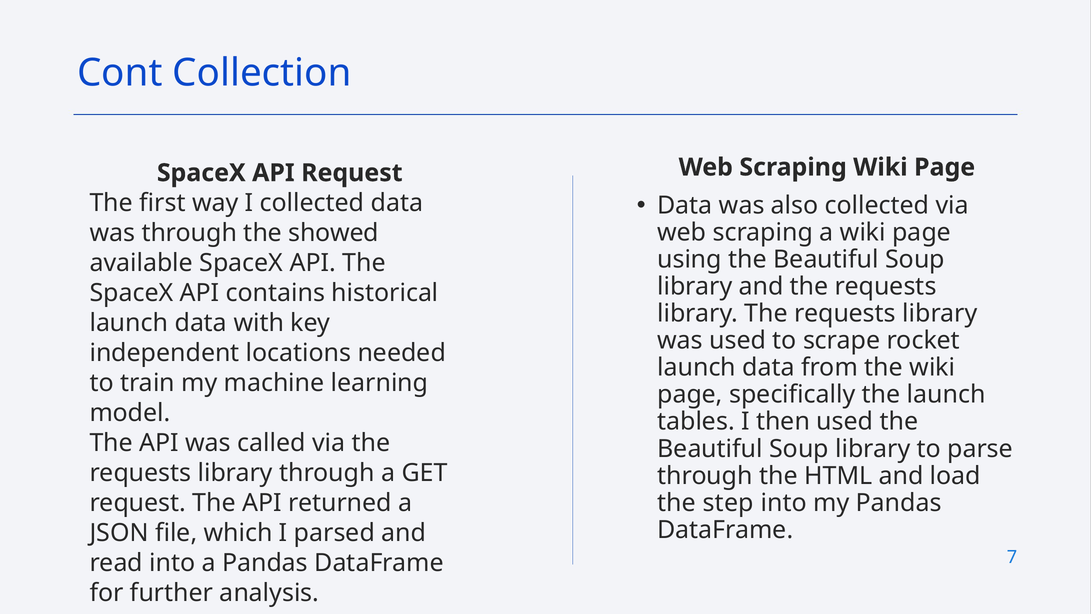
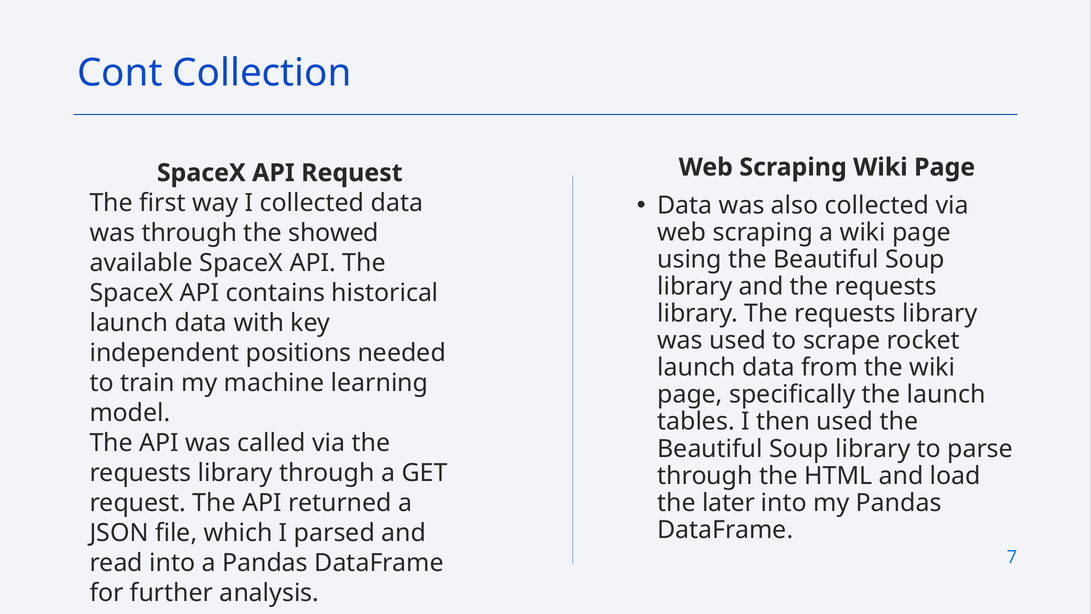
locations: locations -> positions
step: step -> later
